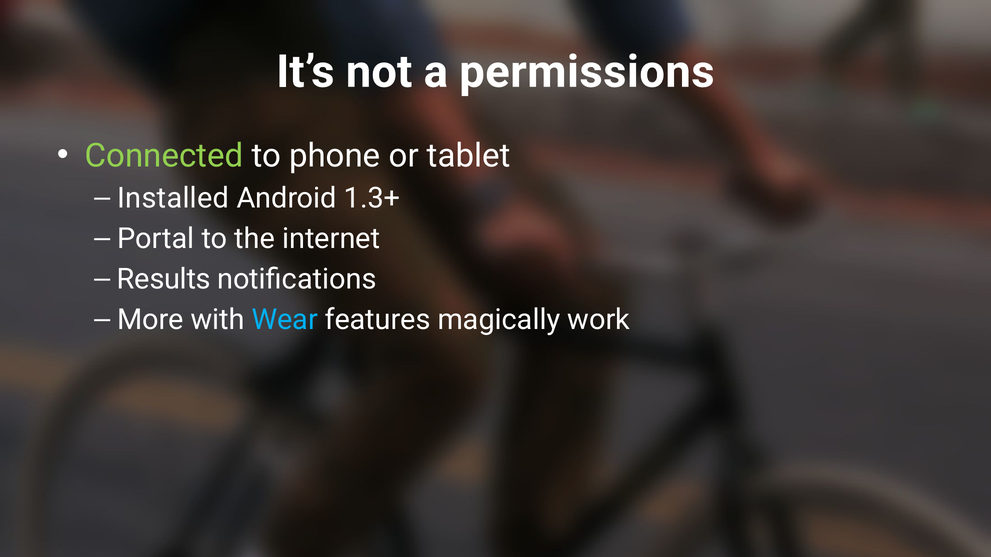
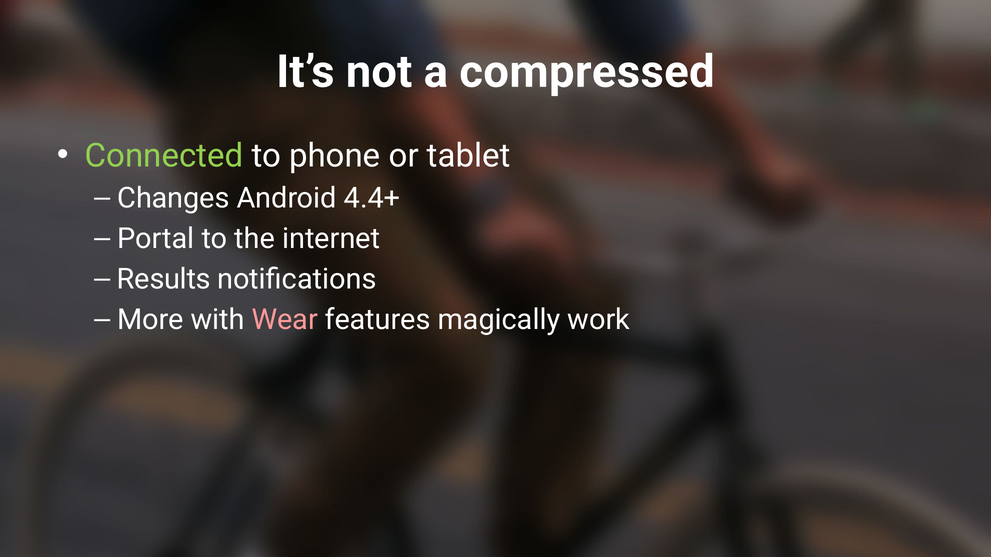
permissions: permissions -> compressed
Installed: Installed -> Changes
1.3+: 1.3+ -> 4.4+
Wear colour: light blue -> pink
